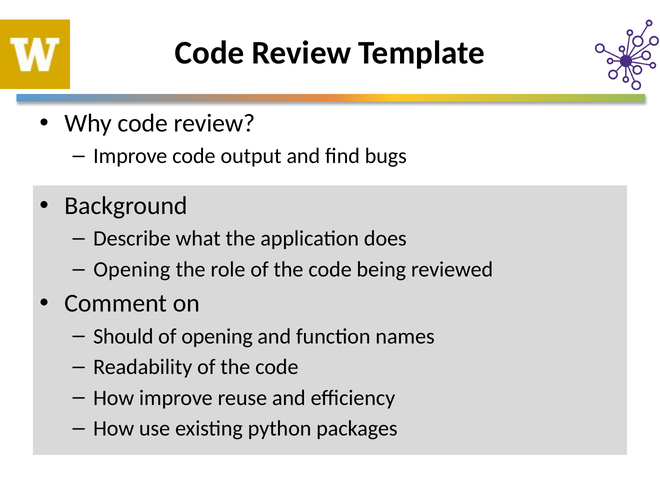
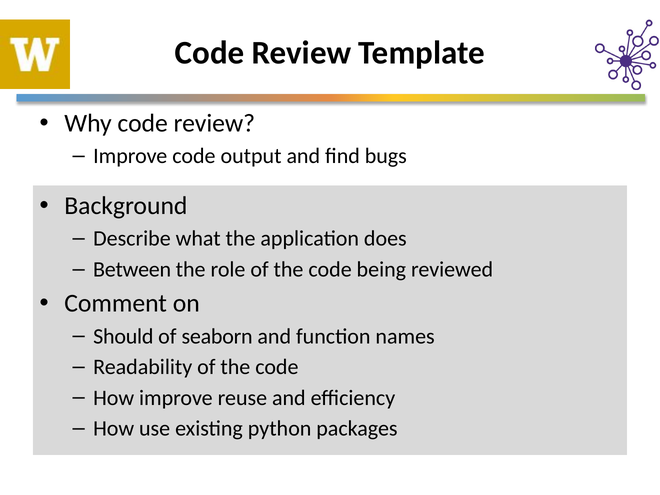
Opening at (132, 269): Opening -> Between
of opening: opening -> seaborn
